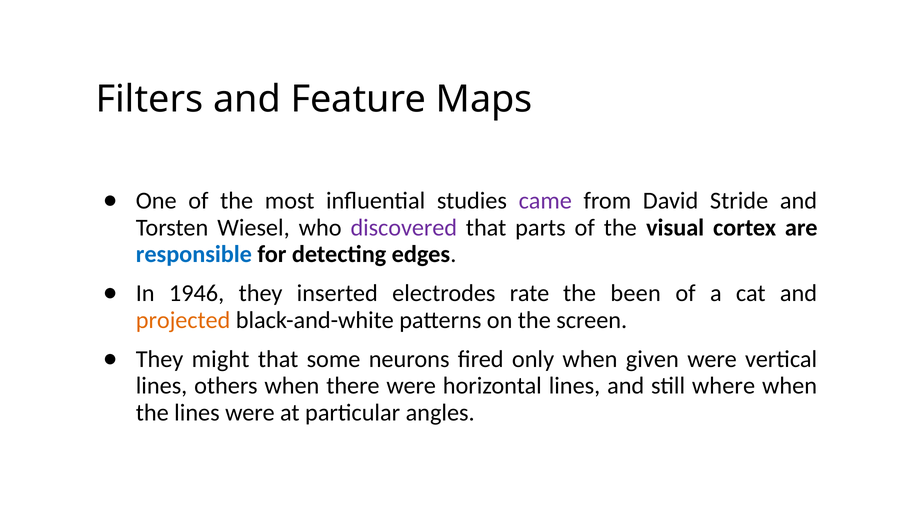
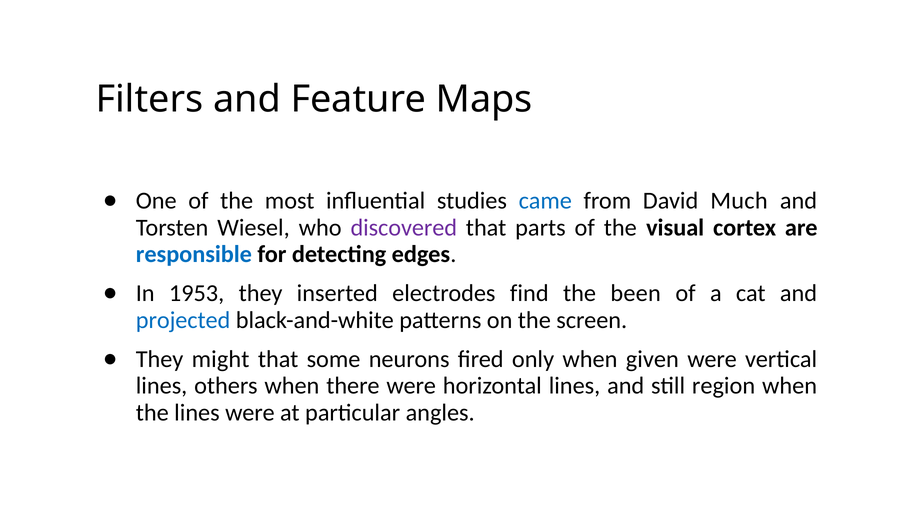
came colour: purple -> blue
Stride: Stride -> Much
1946: 1946 -> 1953
rate: rate -> find
projected colour: orange -> blue
where: where -> region
